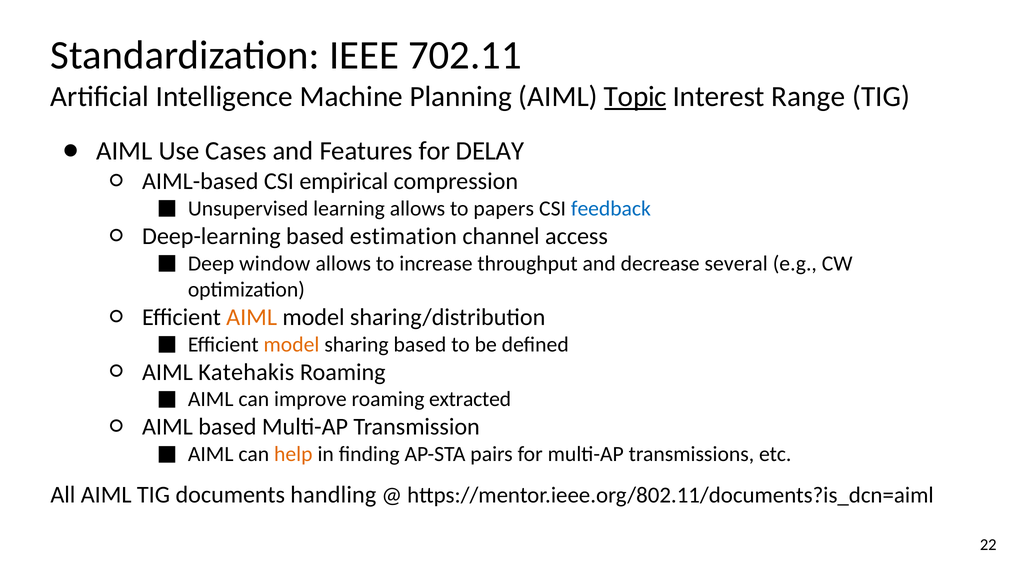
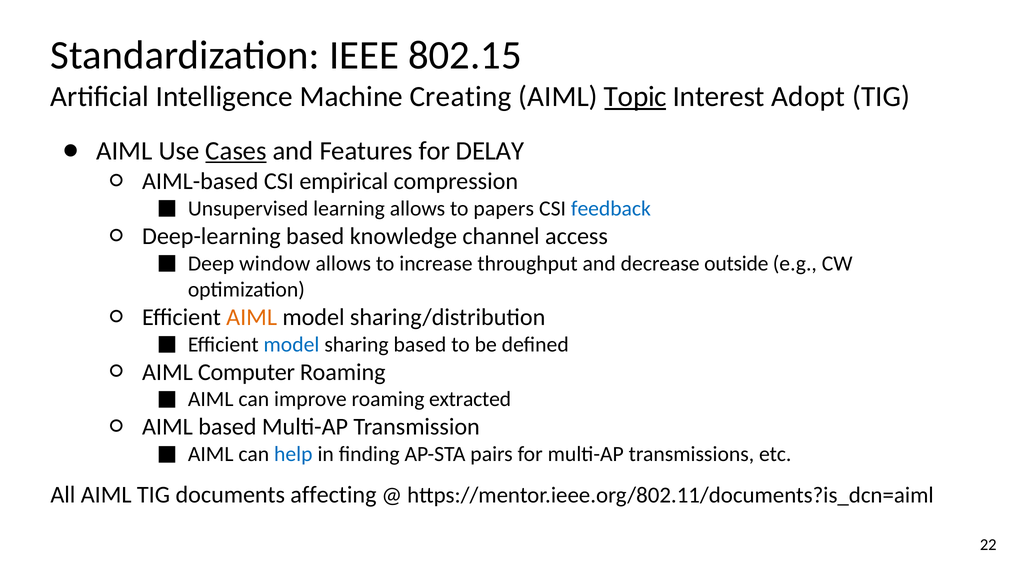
702.11: 702.11 -> 802.15
Planning: Planning -> Creating
Range: Range -> Adopt
Cases underline: none -> present
estimation: estimation -> knowledge
several: several -> outside
model at (291, 344) colour: orange -> blue
Katehakis: Katehakis -> Computer
help colour: orange -> blue
handling: handling -> affecting
